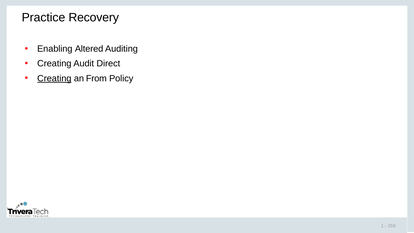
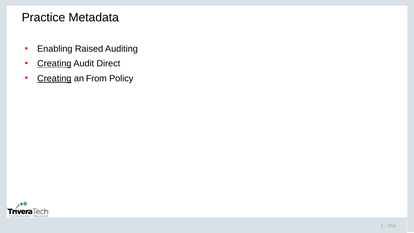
Recovery: Recovery -> Metadata
Altered: Altered -> Raised
Creating at (54, 64) underline: none -> present
